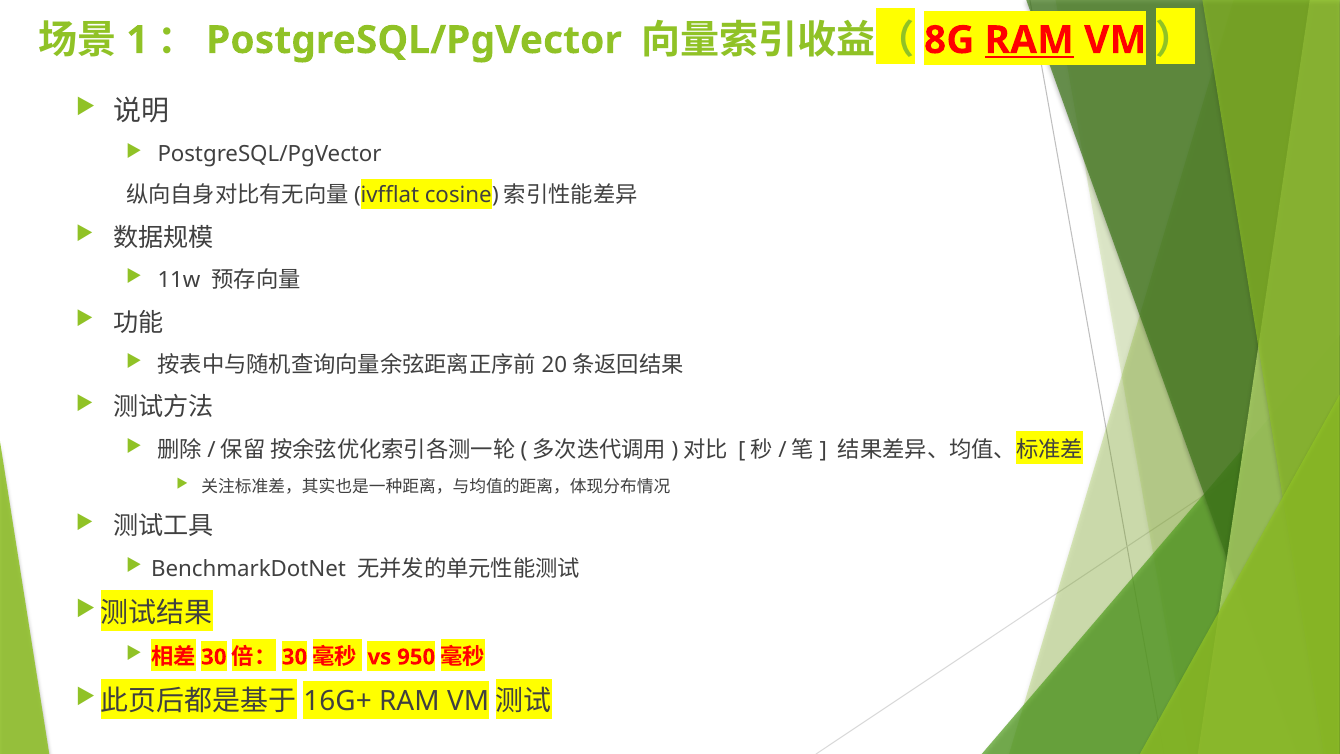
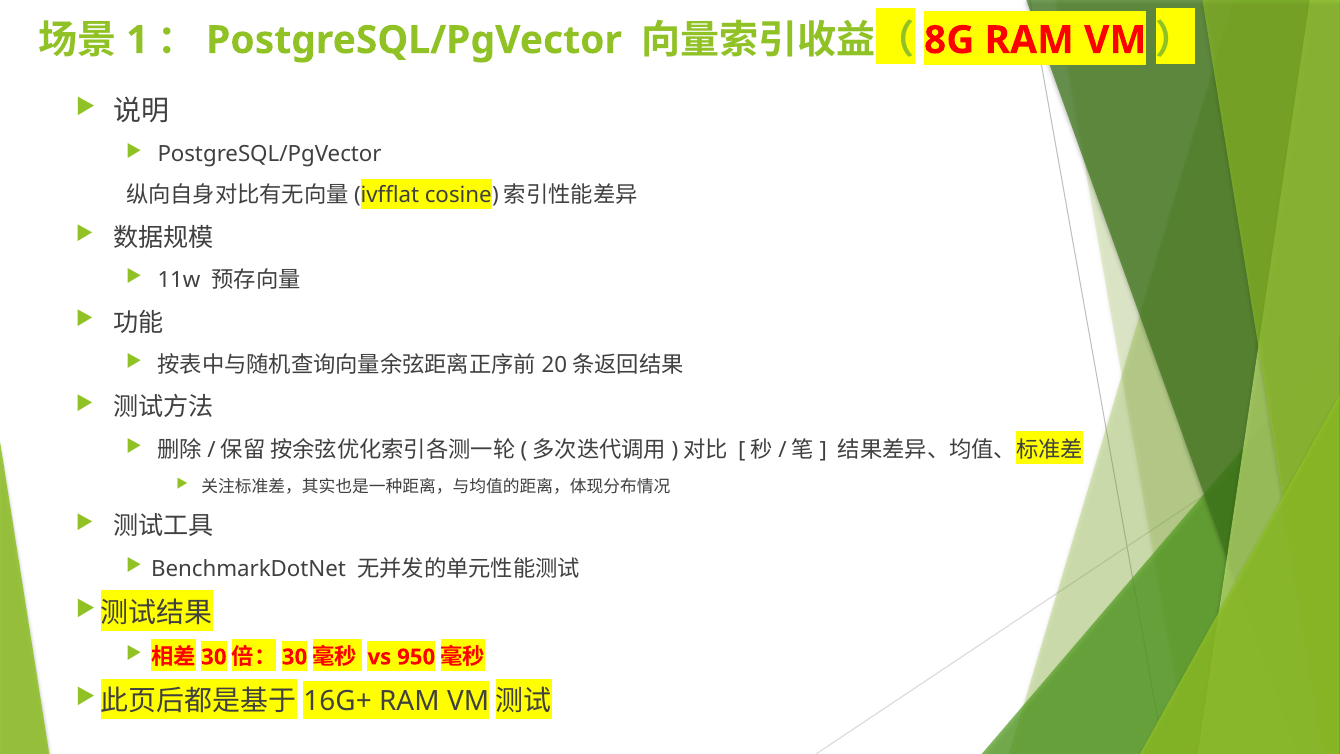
RAM at (1029, 40) underline: present -> none
